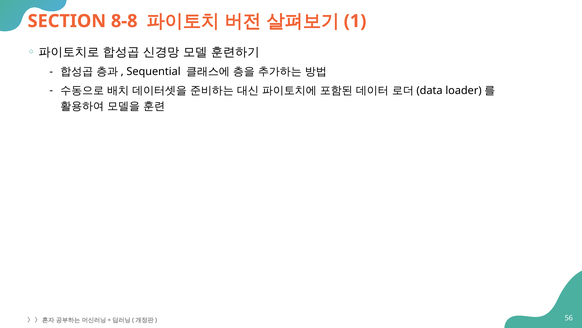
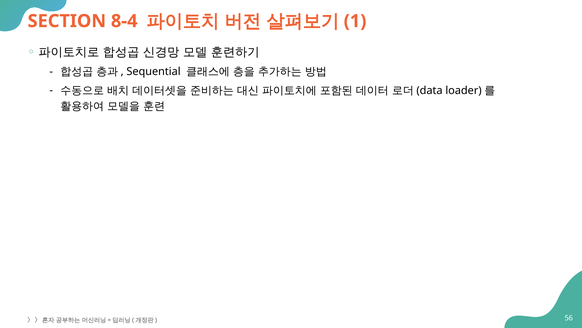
8-8: 8-8 -> 8-4
